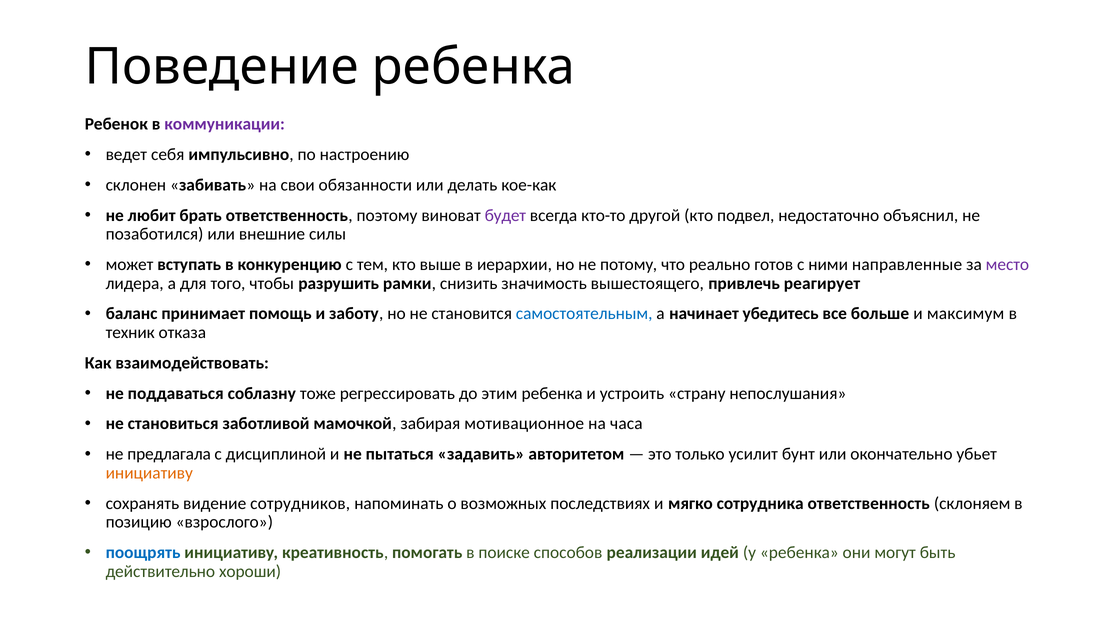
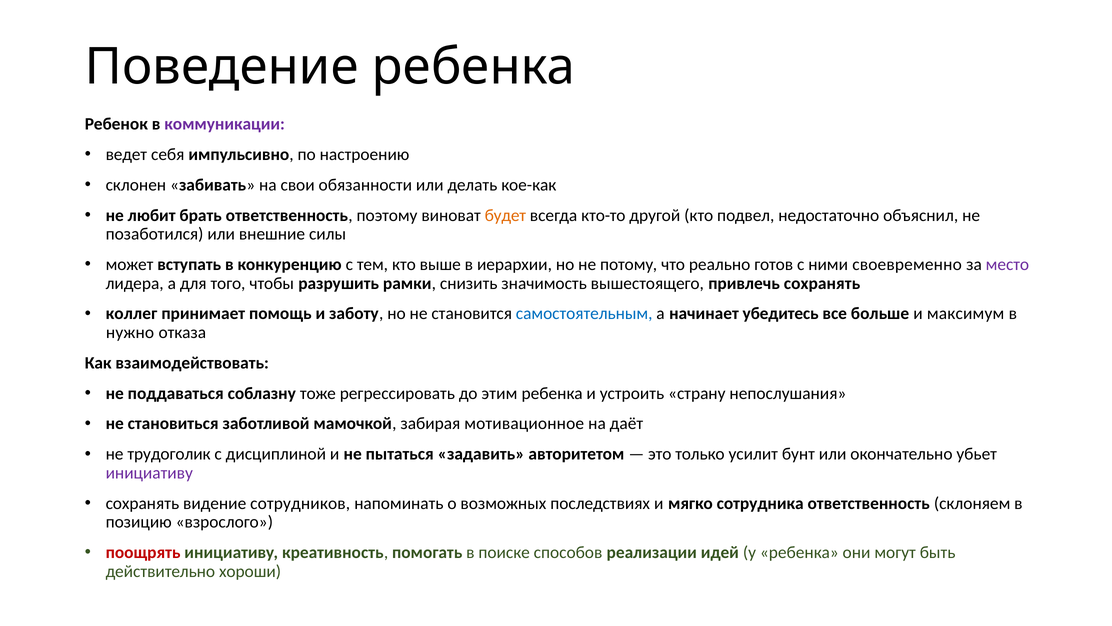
будет colour: purple -> orange
направленные: направленные -> своевременно
привлечь реагирует: реагирует -> сохранять
баланс: баланс -> коллег
техник: техник -> нужно
часа: часа -> даёт
предлагала: предлагала -> трудоголик
инициативу at (149, 472) colour: orange -> purple
поощрять colour: blue -> red
